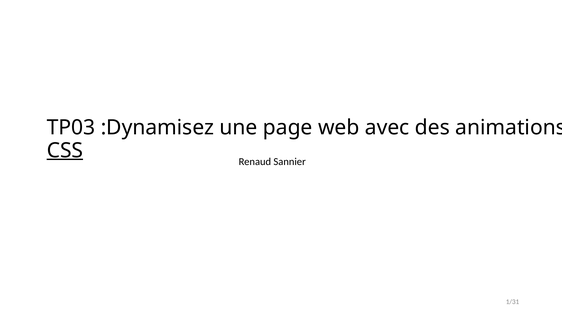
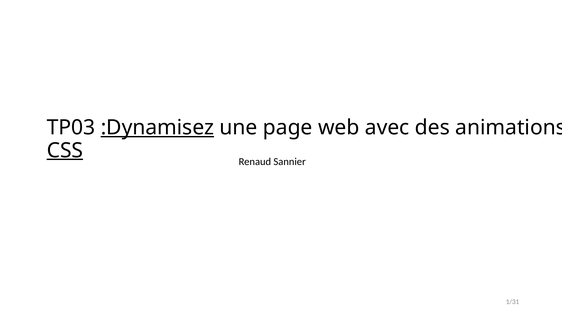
:Dynamisez underline: none -> present
